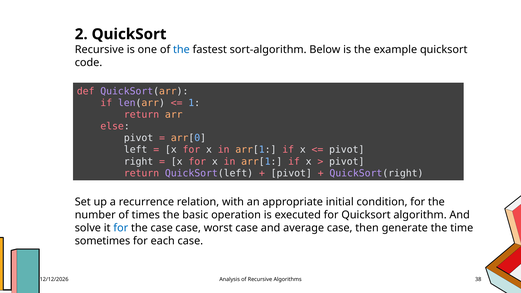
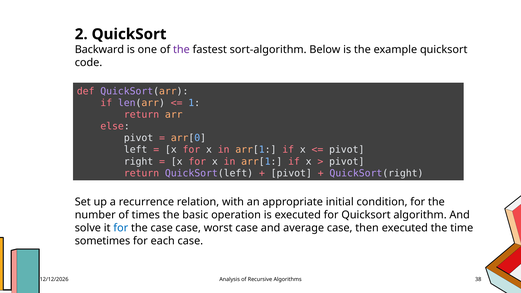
Recursive at (99, 50): Recursive -> Backward
the at (181, 50) colour: blue -> purple
then generate: generate -> executed
